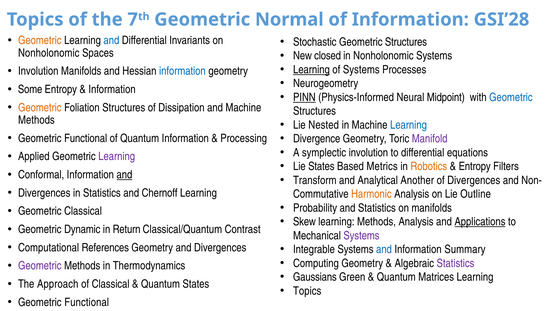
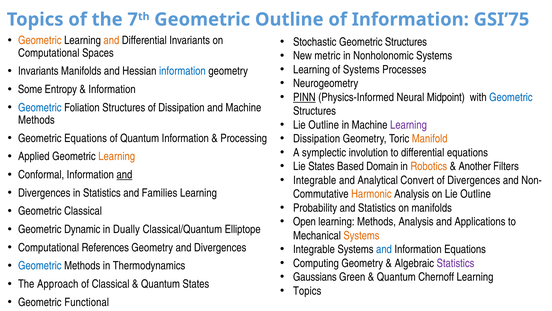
Geometric Normal: Normal -> Outline
GSI’28: GSI’28 -> GSI’75
and at (111, 40) colour: blue -> orange
Nonholonomic at (49, 53): Nonholonomic -> Computational
closed: closed -> metric
Learning at (311, 70) underline: present -> none
Involution at (38, 71): Involution -> Invariants
Geometric at (40, 107) colour: orange -> blue
Nested at (324, 125): Nested -> Outline
Learning at (408, 125) colour: blue -> purple
Functional at (86, 138): Functional -> Equations
Divergence at (317, 139): Divergence -> Dissipation
Manifold colour: purple -> orange
Learning at (117, 156) colour: purple -> orange
Metrics: Metrics -> Domain
Entropy at (475, 166): Entropy -> Another
Transform at (315, 180): Transform -> Integrable
Another: Another -> Convert
Chernoff: Chernoff -> Families
Skew: Skew -> Open
Applications underline: present -> none
Return: Return -> Dually
Contrast: Contrast -> Elliptope
Systems at (361, 235) colour: purple -> orange
Information Summary: Summary -> Equations
Geometric at (40, 265) colour: purple -> blue
Matrices: Matrices -> Chernoff
